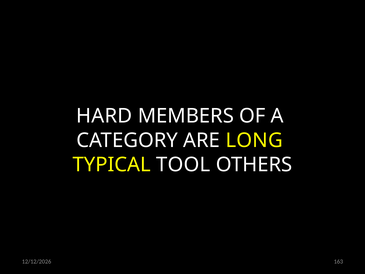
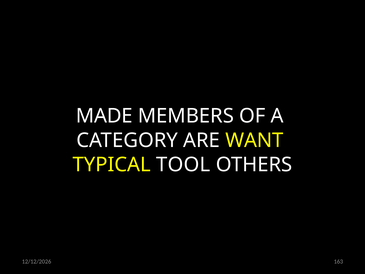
HARD: HARD -> MADE
LONG: LONG -> WANT
